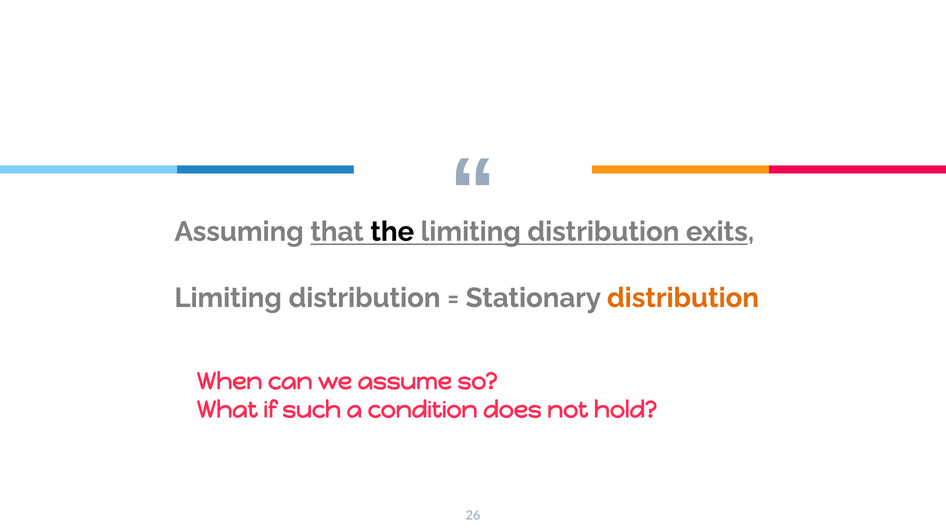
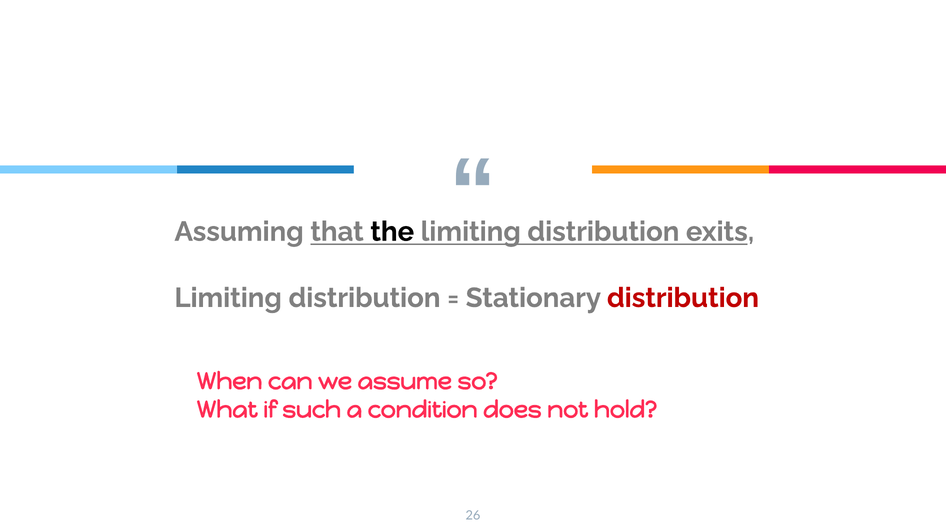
distribution at (683, 298) colour: orange -> red
